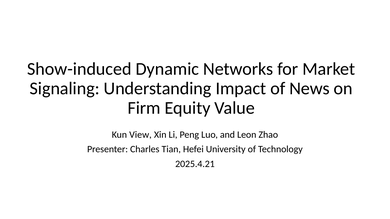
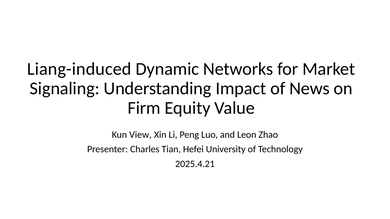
Show-induced: Show-induced -> Liang-induced
